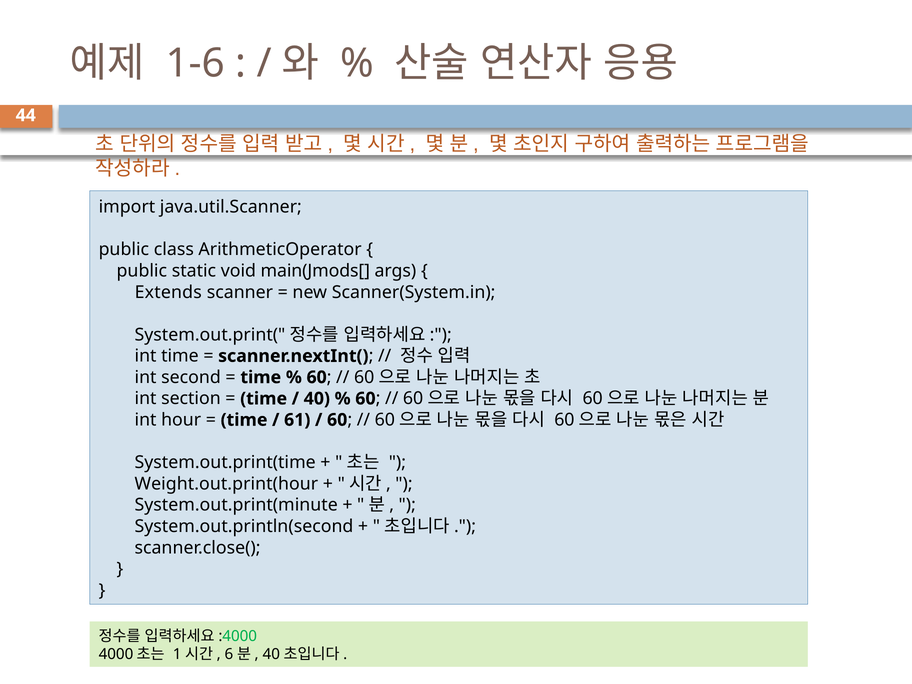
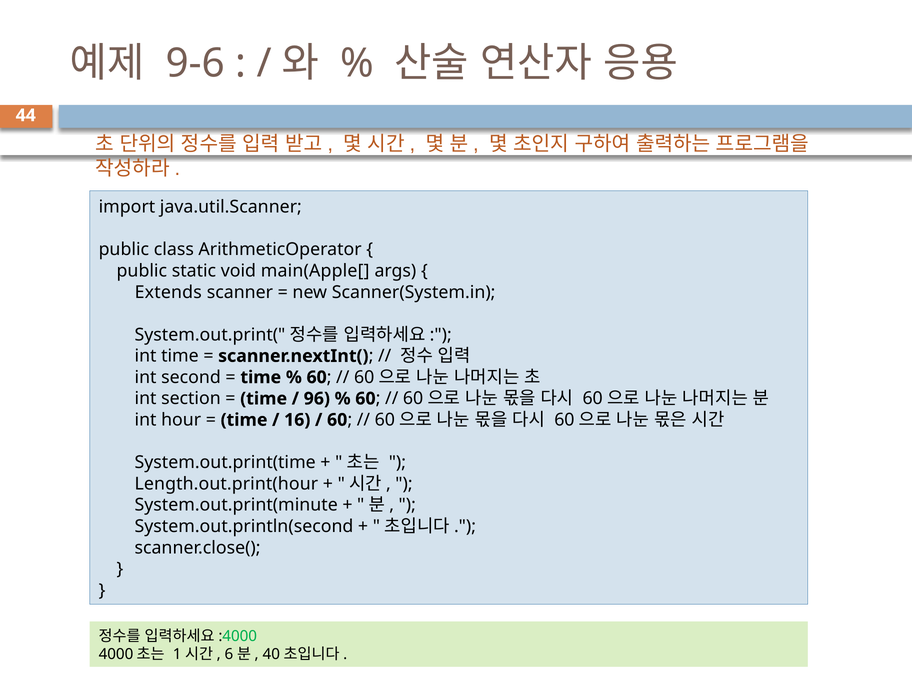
1-6: 1-6 -> 9-6
main(Jmods[: main(Jmods[ -> main(Apple[
40: 40 -> 96
61: 61 -> 16
Weight.out.print(hour: Weight.out.print(hour -> Length.out.print(hour
